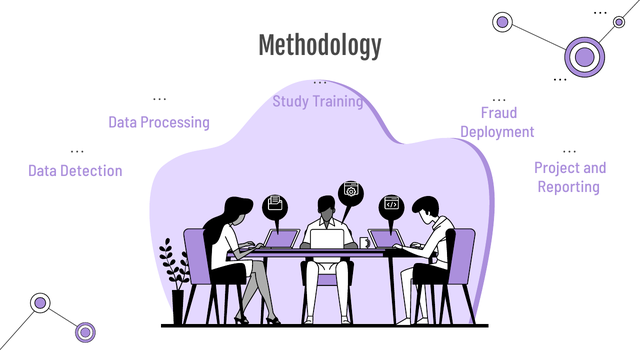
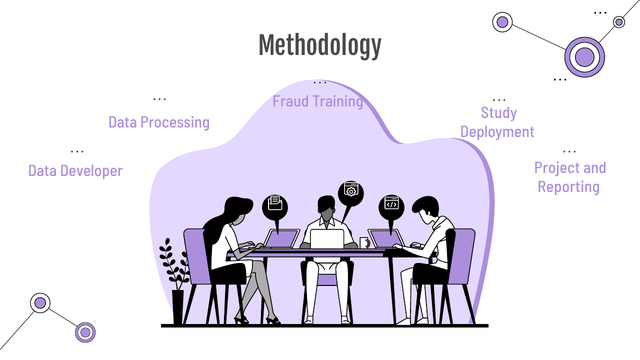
Study: Study -> Fraud
Fraud: Fraud -> Study
Detection: Detection -> Developer
